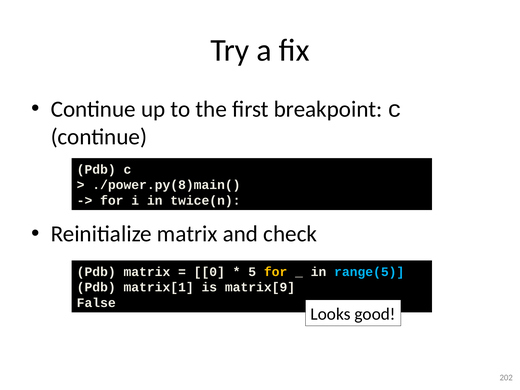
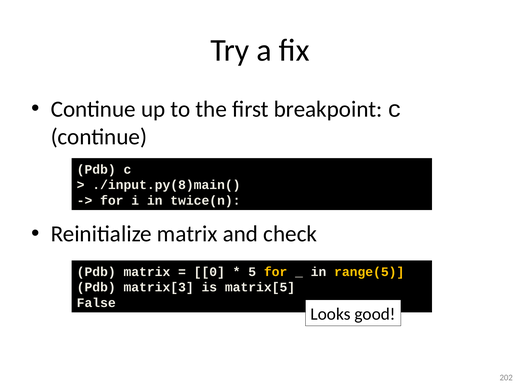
./power.py(8)main(: ./power.py(8)main( -> ./input.py(8)main(
range(5 colour: light blue -> yellow
matrix[1: matrix[1 -> matrix[3
matrix[9: matrix[9 -> matrix[5
